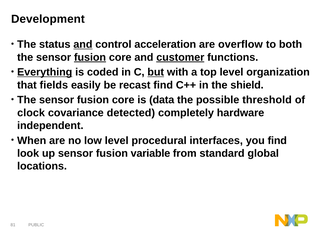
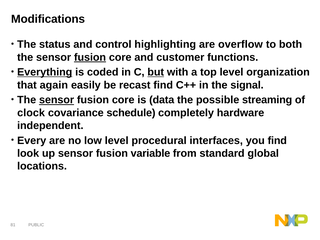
Development: Development -> Modifications
and at (83, 44) underline: present -> none
acceleration: acceleration -> highlighting
customer underline: present -> none
fields: fields -> again
shield: shield -> signal
sensor at (57, 100) underline: none -> present
threshold: threshold -> streaming
detected: detected -> schedule
When: When -> Every
